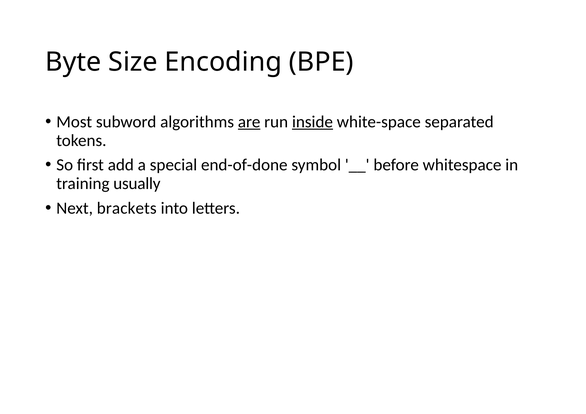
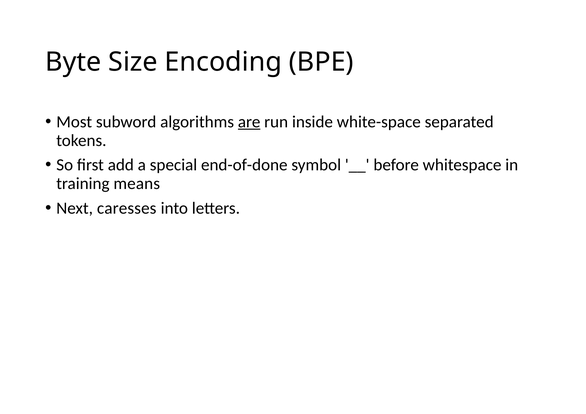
inside underline: present -> none
usually: usually -> means
brackets: brackets -> caresses
